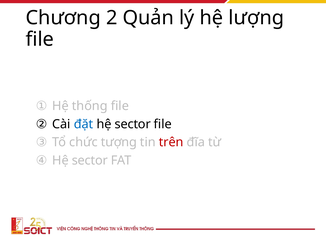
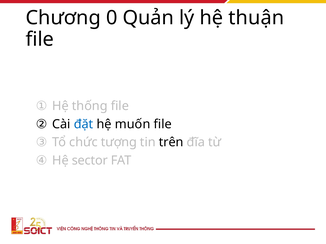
2: 2 -> 0
lượng: lượng -> thuận
sector at (133, 124): sector -> muốn
trên colour: red -> black
